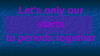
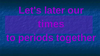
only: only -> later
starts: starts -> times
